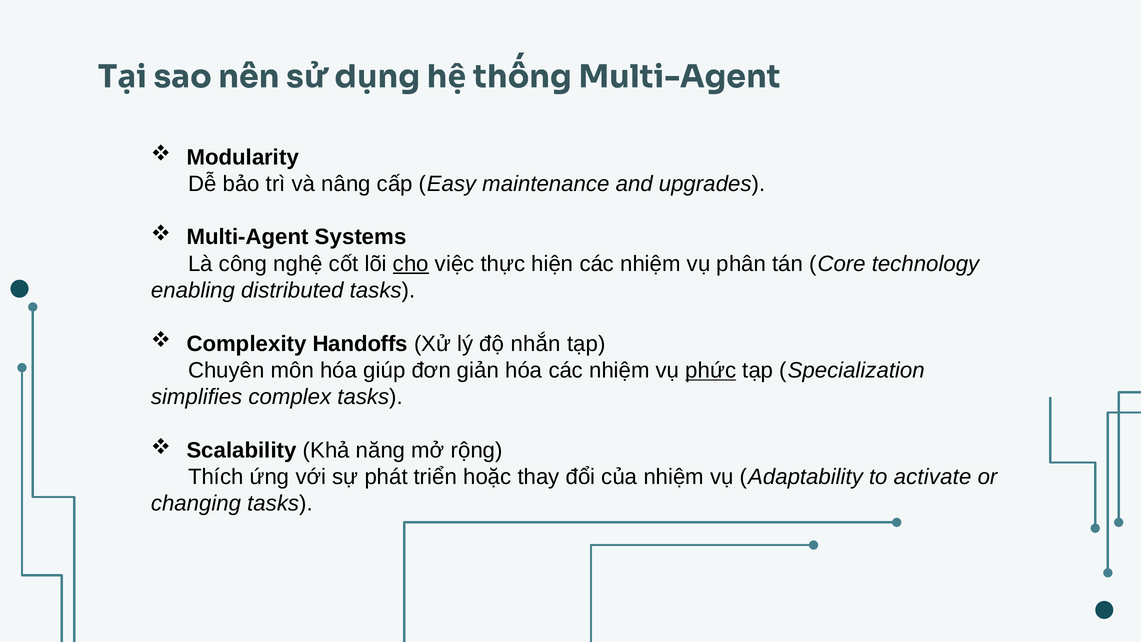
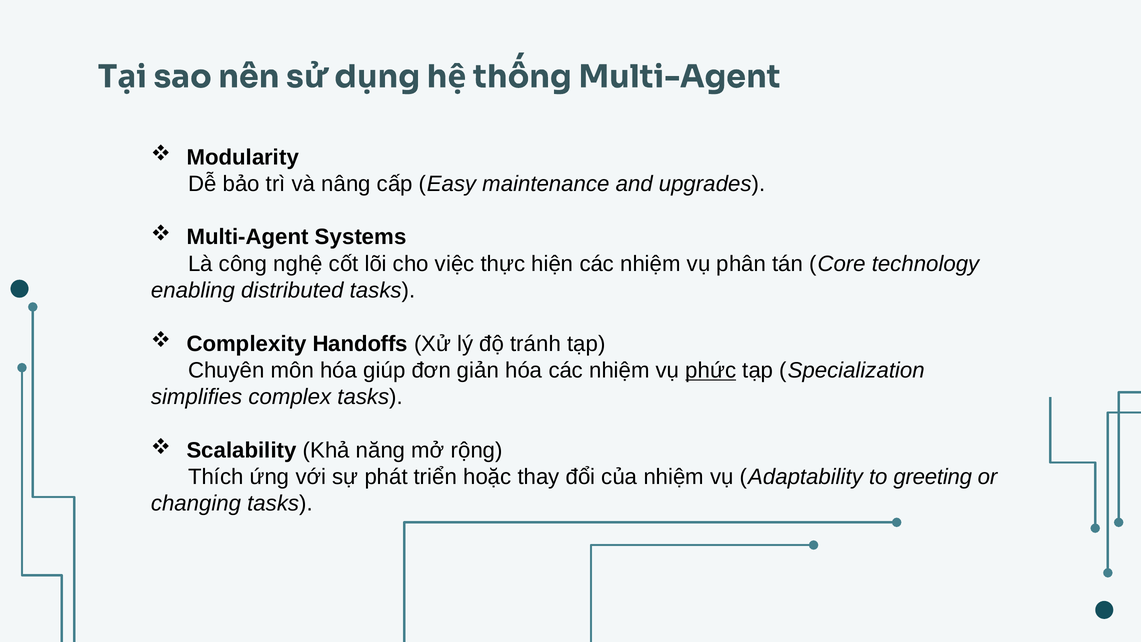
cho underline: present -> none
nhắn: nhắn -> tránh
activate: activate -> greeting
